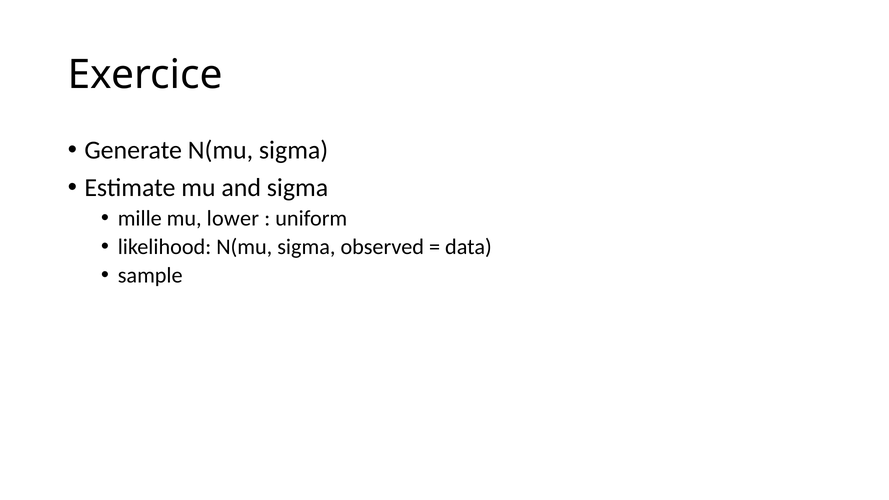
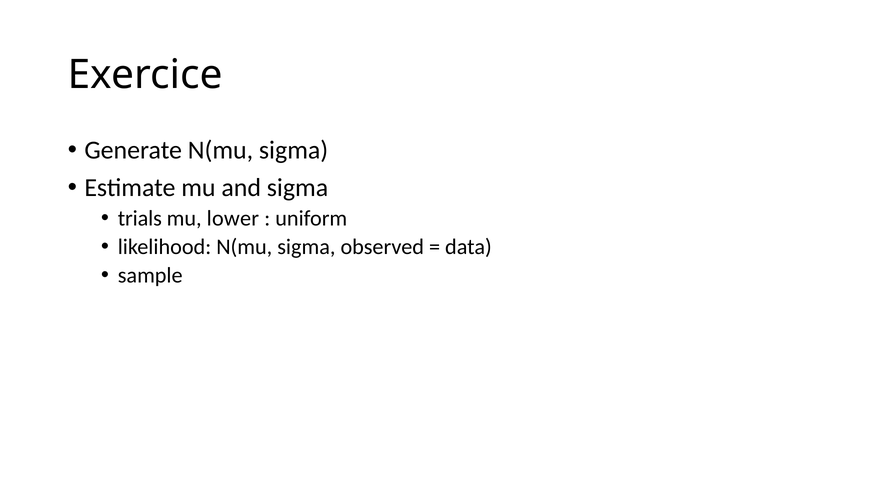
mille: mille -> trials
